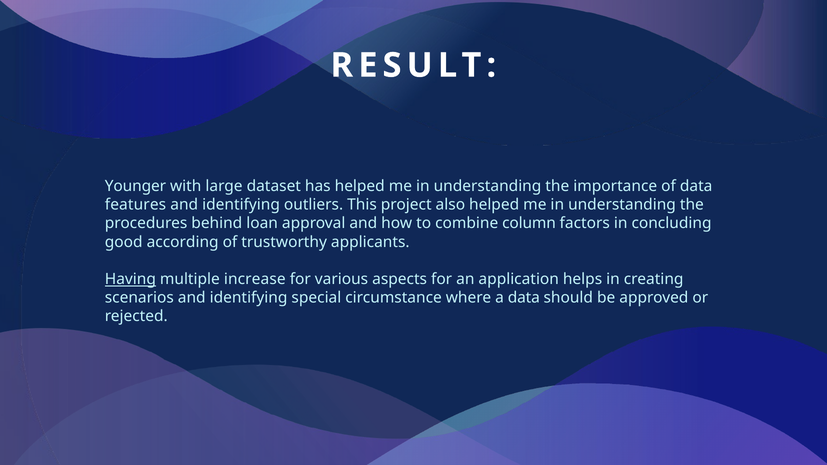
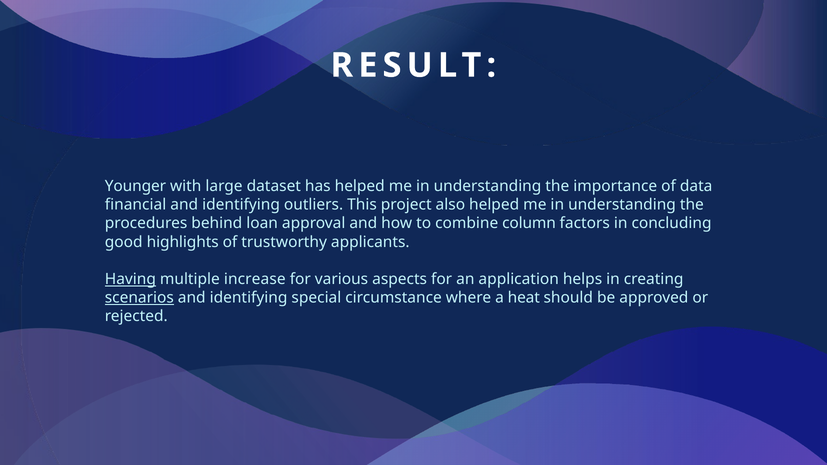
features: features -> financial
according: according -> highlights
scenarios underline: none -> present
a data: data -> heat
